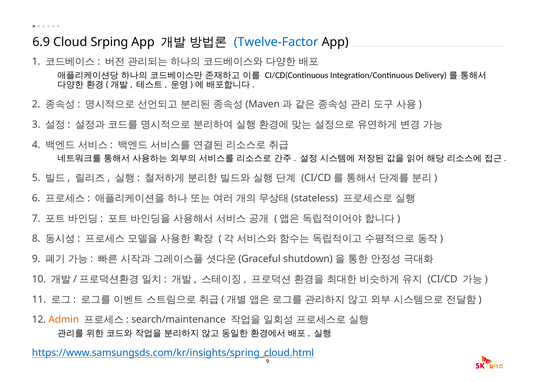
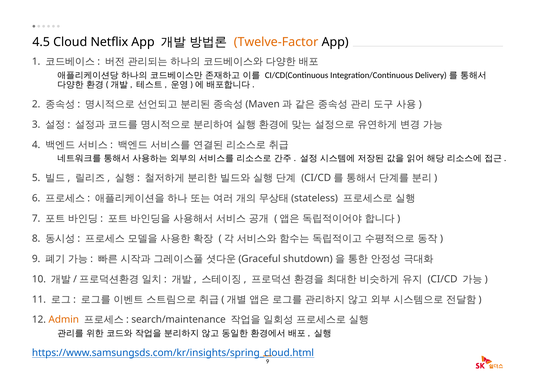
6.9: 6.9 -> 4.5
Srping: Srping -> Netflix
Twelve-Factor colour: blue -> orange
